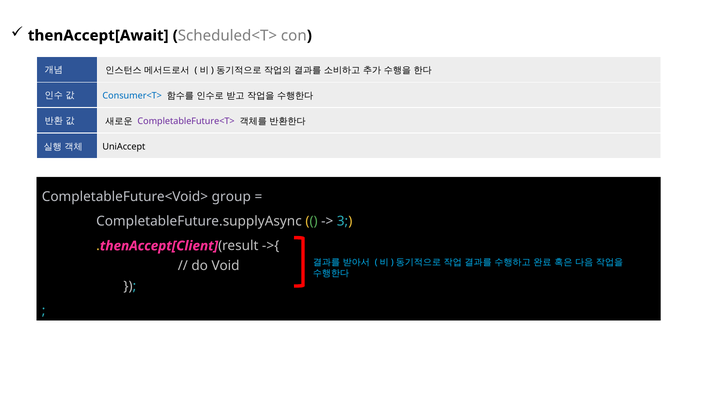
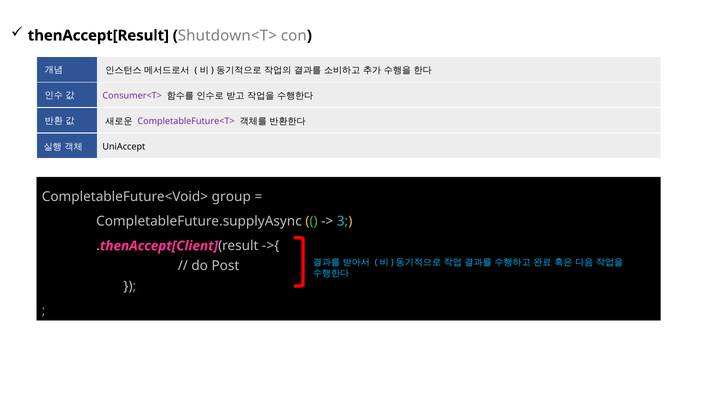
thenAccept[Await: thenAccept[Await -> thenAccept[Result
Scheduled<T>: Scheduled<T> -> Shutdown<T>
Consumer<T> colour: blue -> purple
Void: Void -> Post
